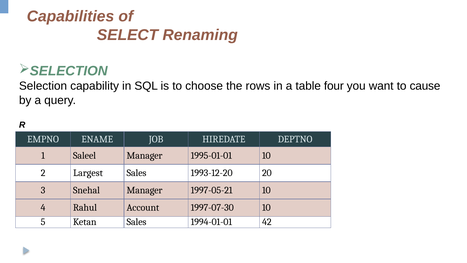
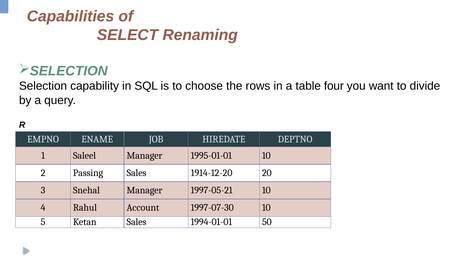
cause: cause -> divide
Largest: Largest -> Passing
1993-12-20: 1993-12-20 -> 1914-12-20
42: 42 -> 50
